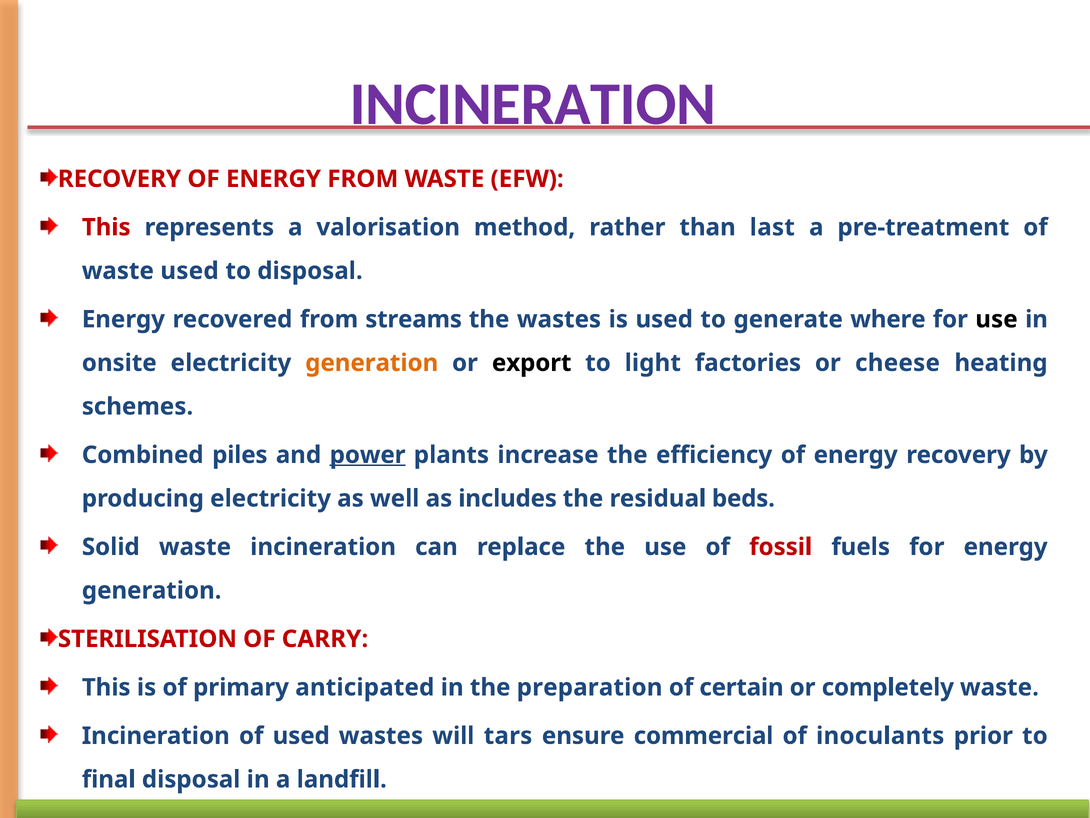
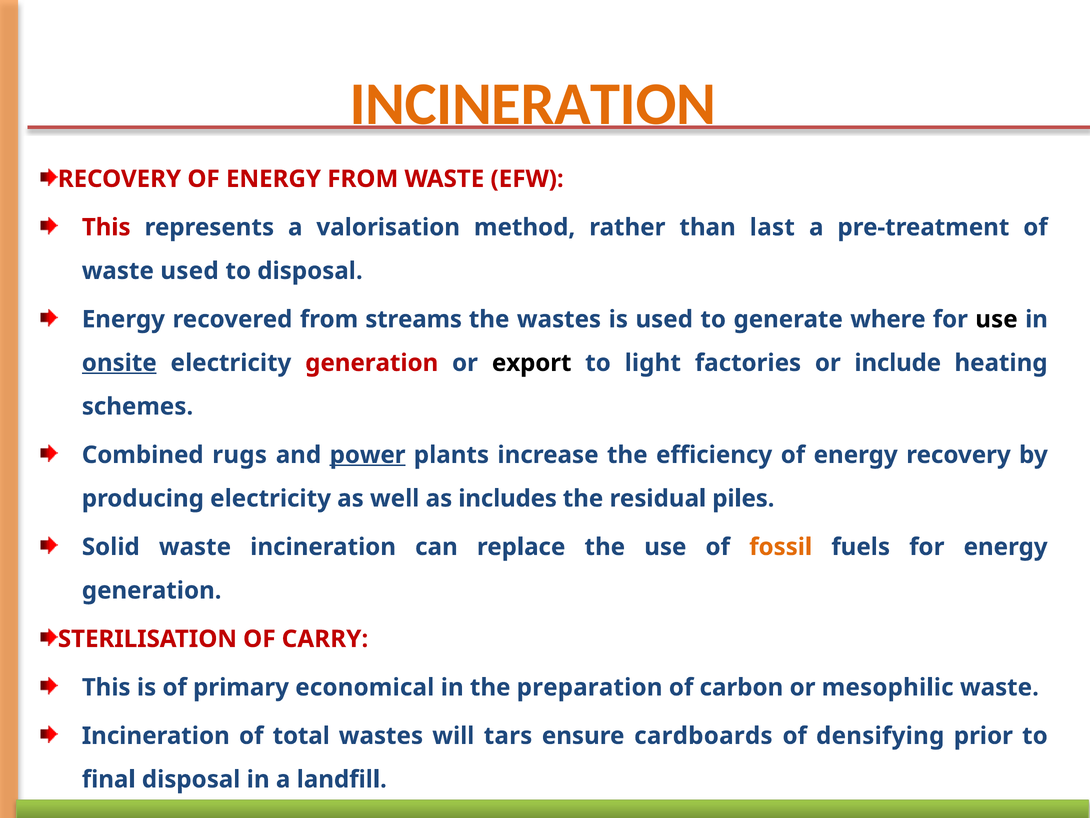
INCINERATION at (533, 104) colour: purple -> orange
onsite underline: none -> present
generation at (372, 363) colour: orange -> red
cheese: cheese -> include
piles: piles -> rugs
beds: beds -> piles
fossil colour: red -> orange
anticipated: anticipated -> economical
certain: certain -> carbon
completely: completely -> mesophilic
of used: used -> total
commercial: commercial -> cardboards
inoculants: inoculants -> densifying
